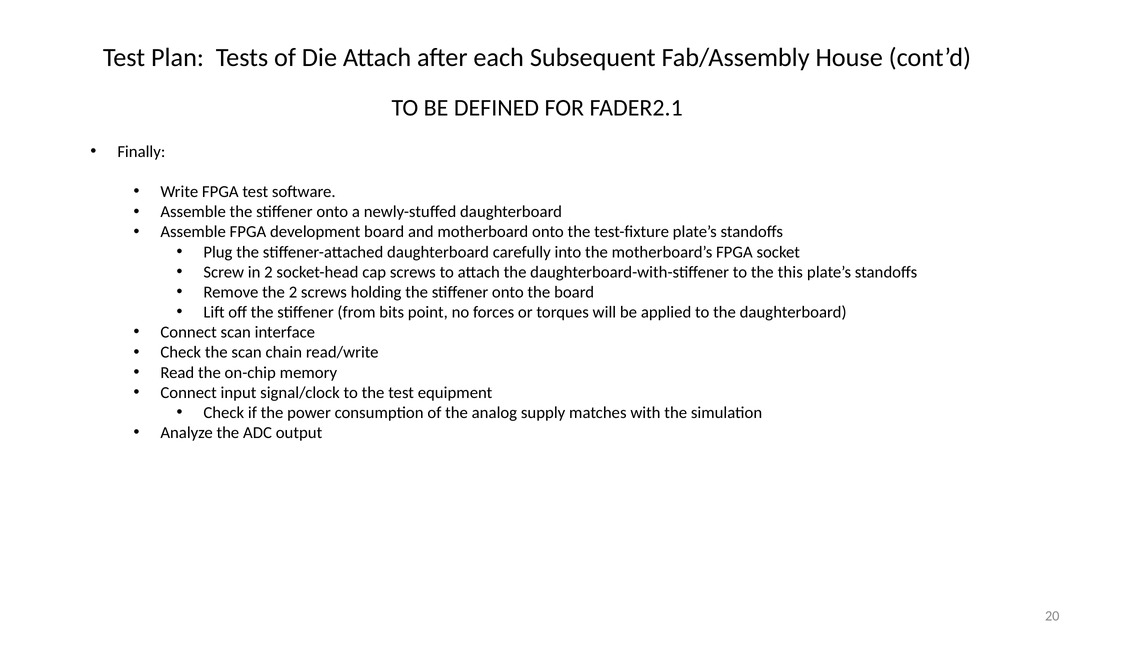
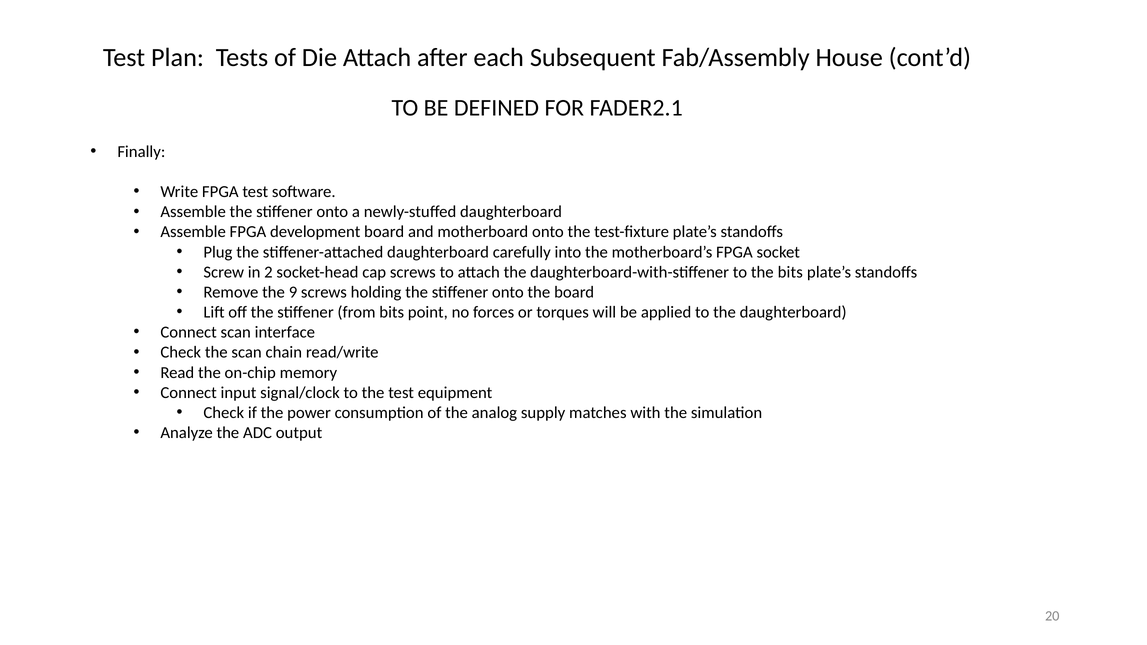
the this: this -> bits
the 2: 2 -> 9
